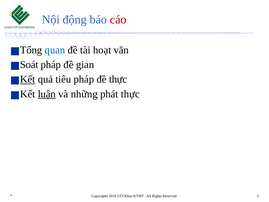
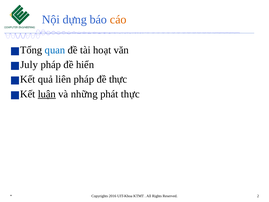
động: động -> dựng
cáo colour: red -> orange
Soát: Soát -> July
gian: gian -> hiển
Kết at (28, 79) underline: present -> none
tiêu: tiêu -> liên
